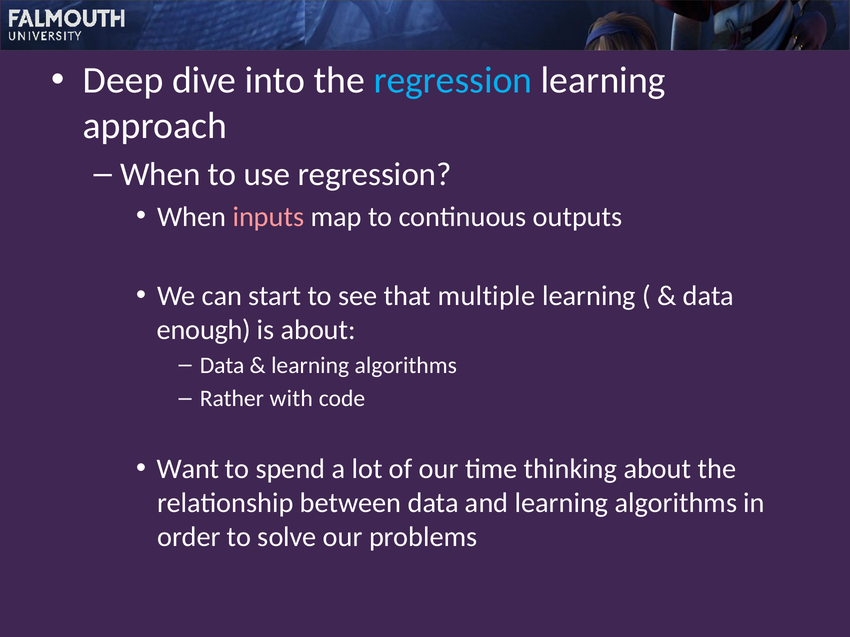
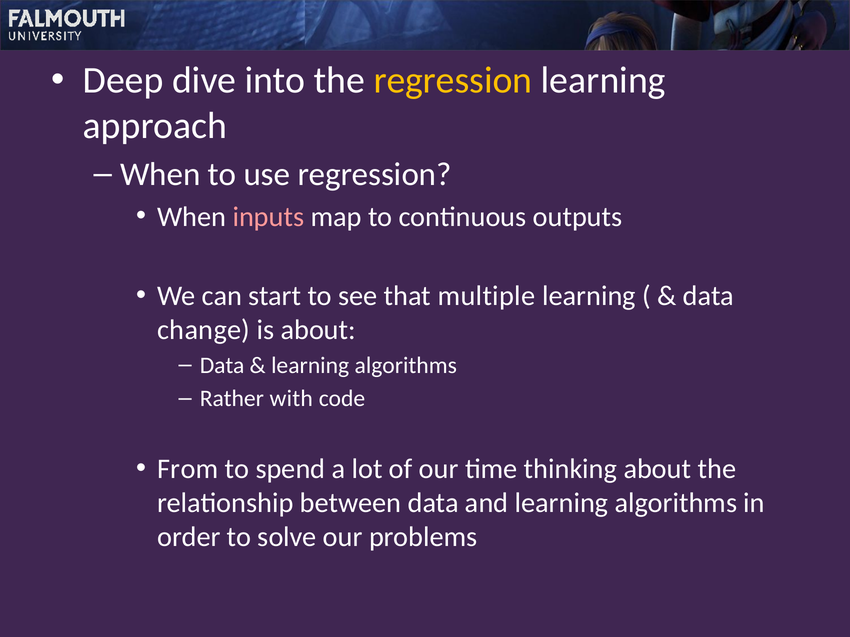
regression at (453, 81) colour: light blue -> yellow
enough: enough -> change
Want: Want -> From
